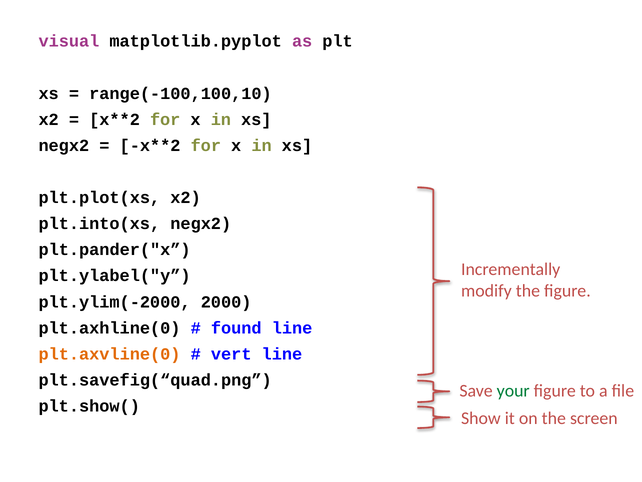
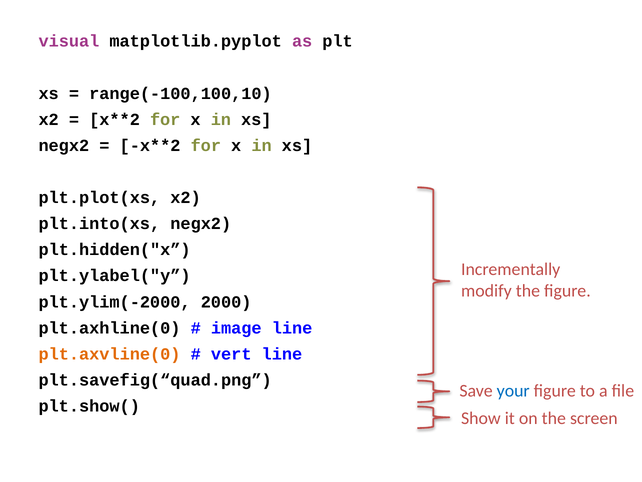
plt.pander("x: plt.pander("x -> plt.hidden("x
found: found -> image
your colour: green -> blue
